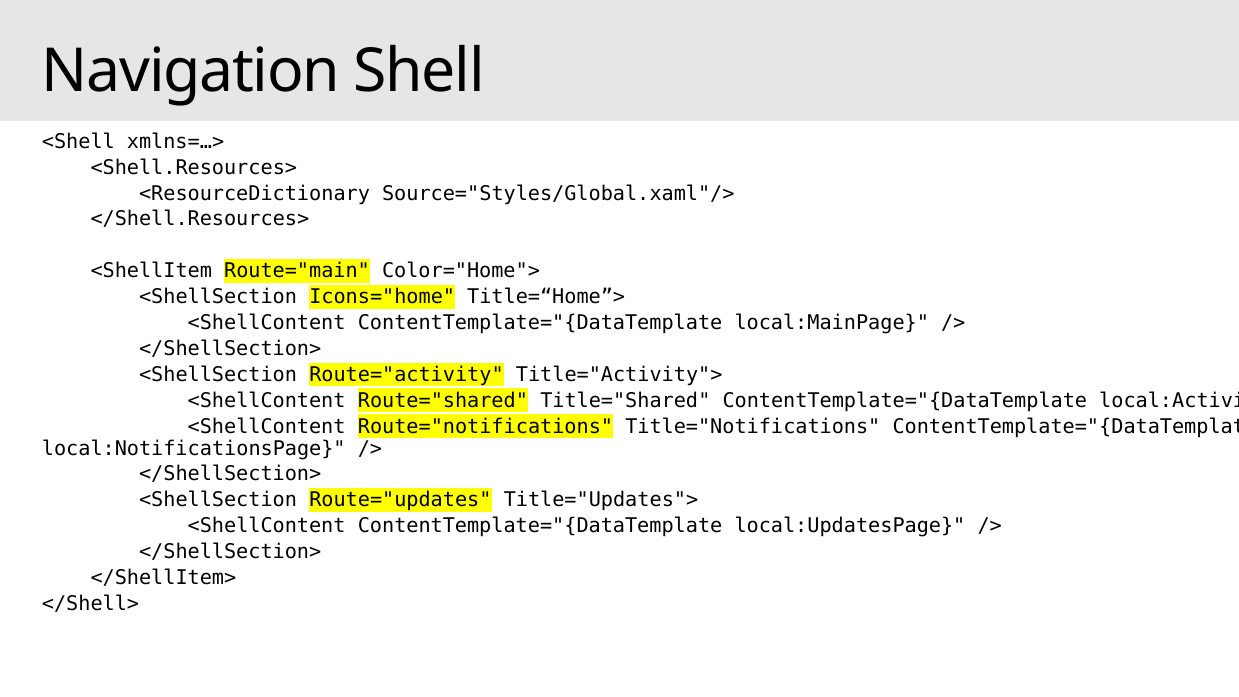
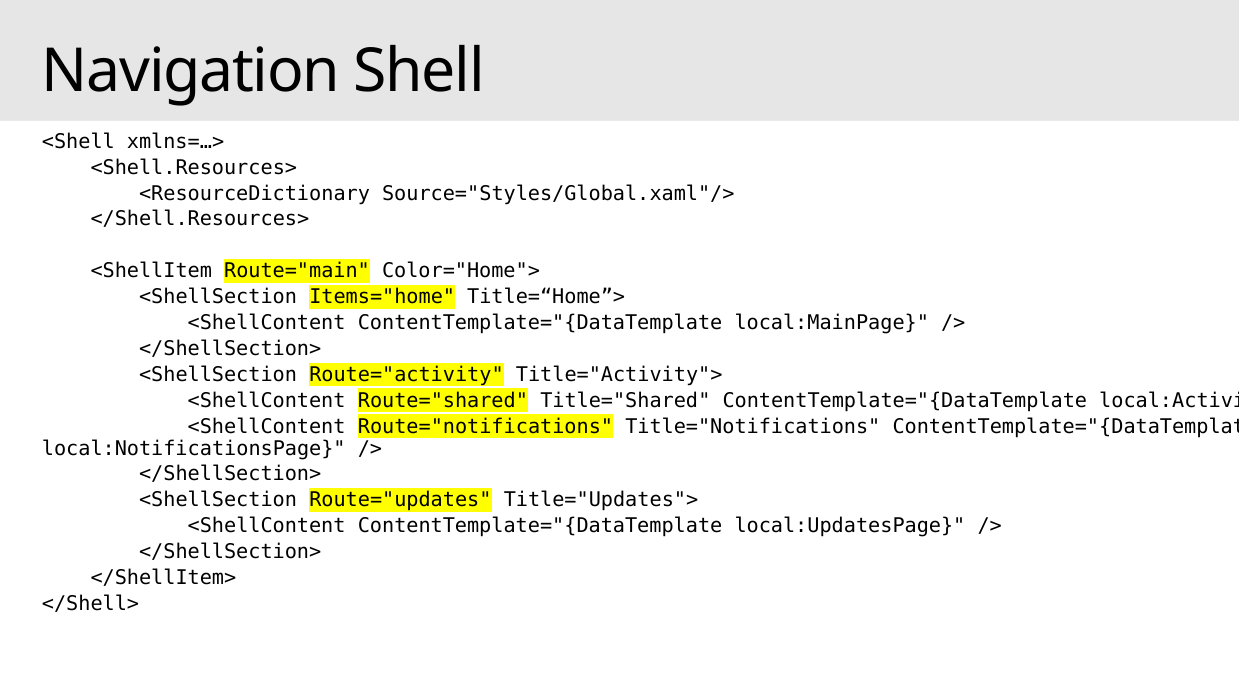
Icons="home: Icons="home -> Items="home
